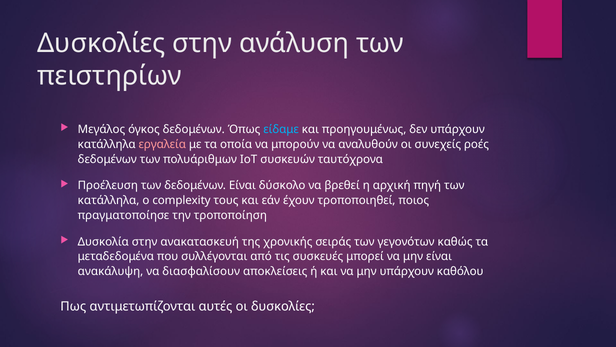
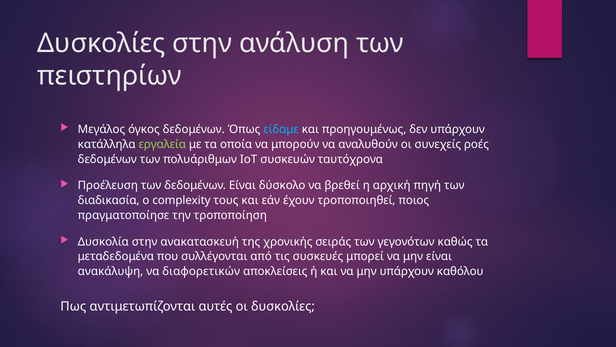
εργαλεία colour: pink -> light green
κατάλληλα at (109, 200): κατάλληλα -> διαδικασία
διασφαλίσουν: διασφαλίσουν -> διαφορετικών
